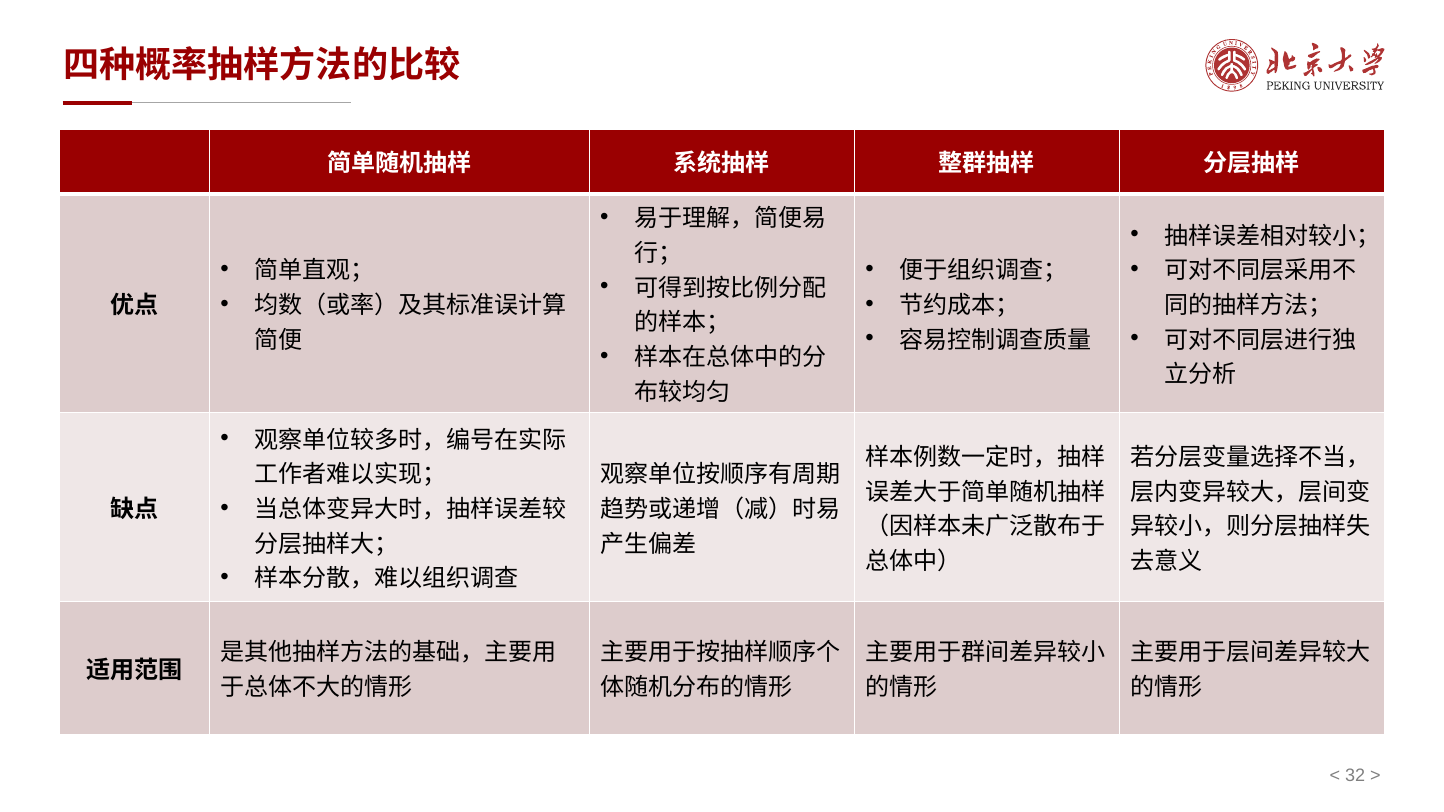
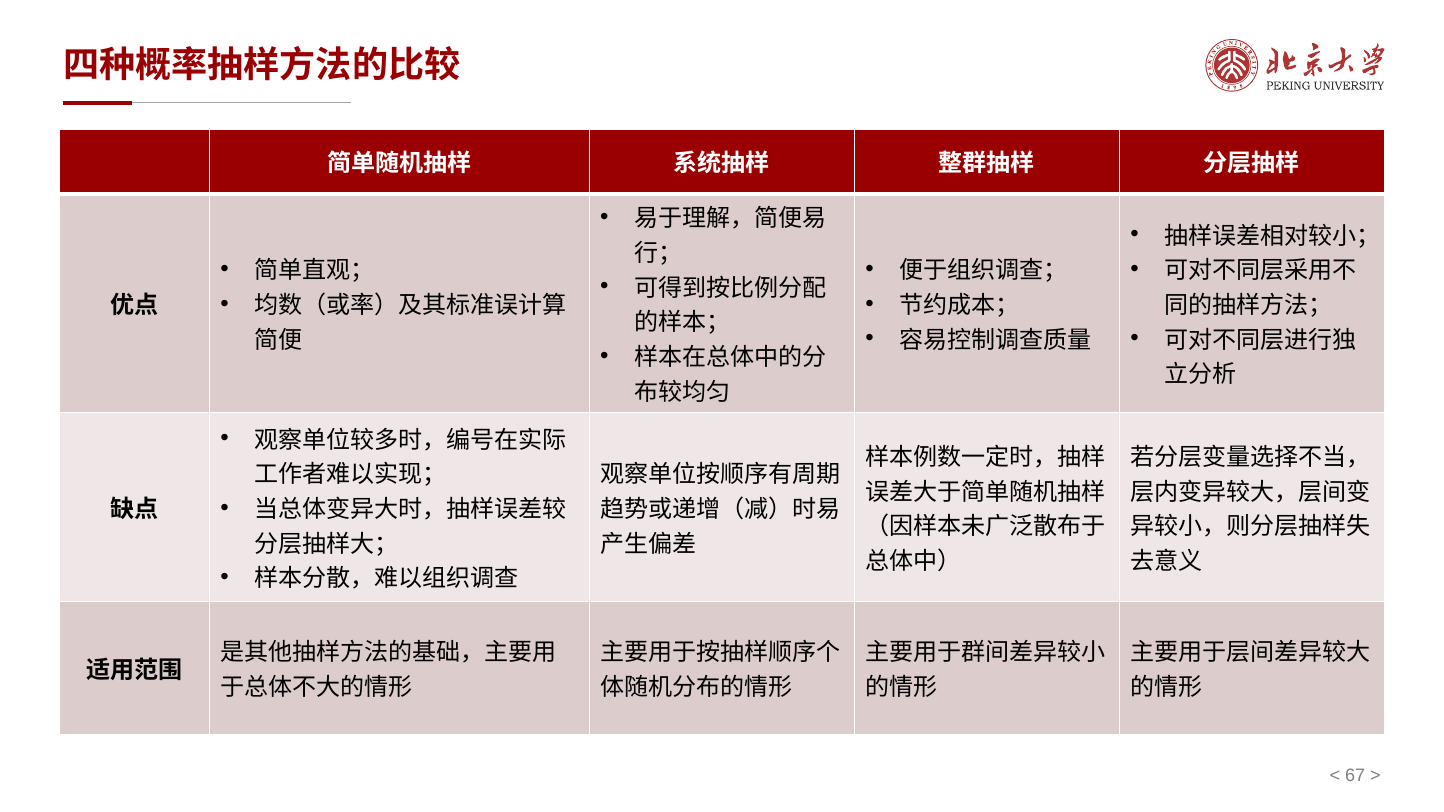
32: 32 -> 67
